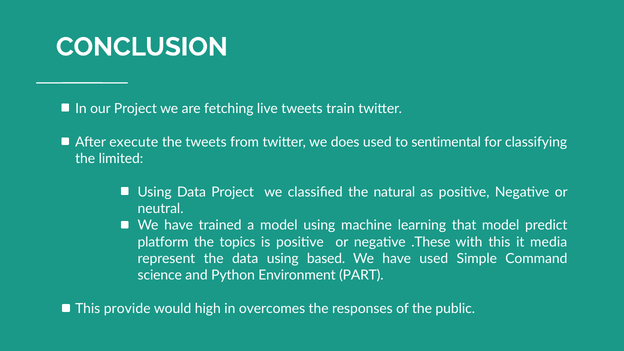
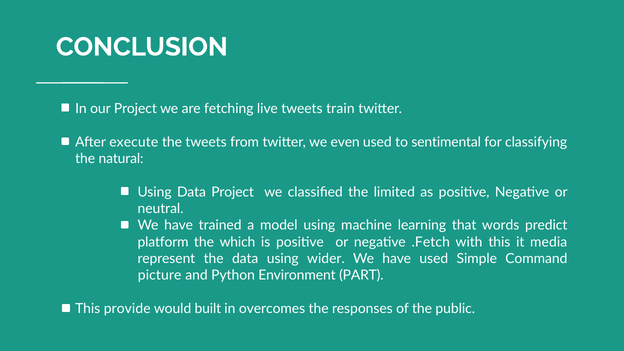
does: does -> even
limited: limited -> natural
natural: natural -> limited
that model: model -> words
topics: topics -> which
.These: .These -> .Fetch
based: based -> wider
science: science -> picture
high: high -> built
